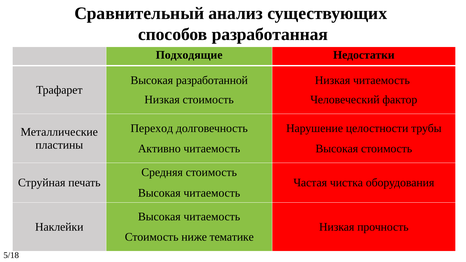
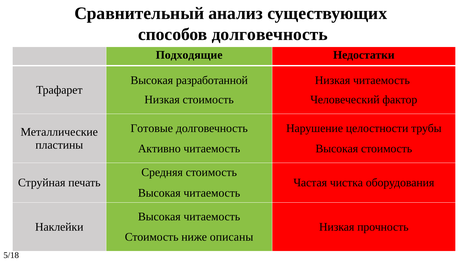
способов разработанная: разработанная -> долговечность
Переход: Переход -> Готовые
тематике: тематике -> описаны
